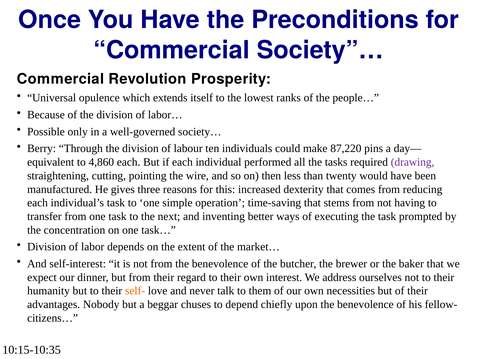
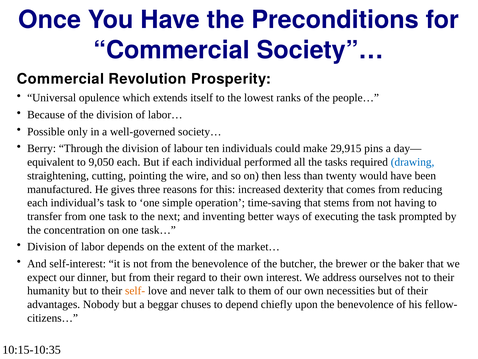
87,220: 87,220 -> 29,915
4,860: 4,860 -> 9,050
drawing colour: purple -> blue
